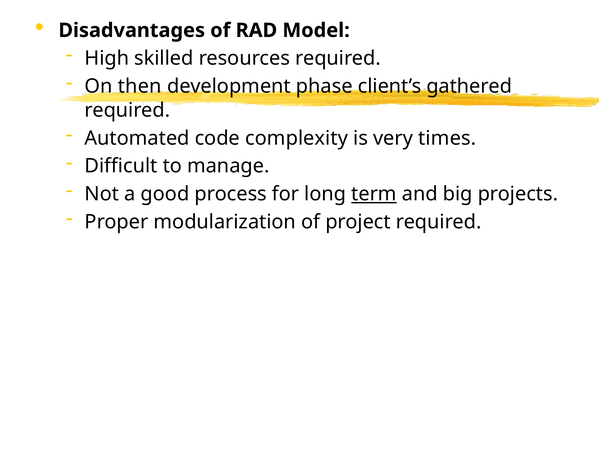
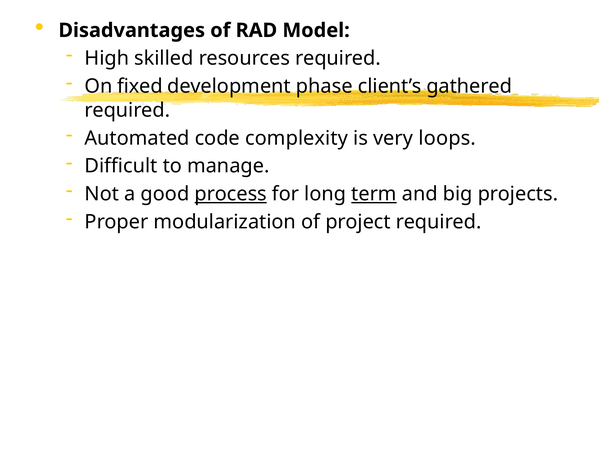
then: then -> fixed
times: times -> loops
process underline: none -> present
